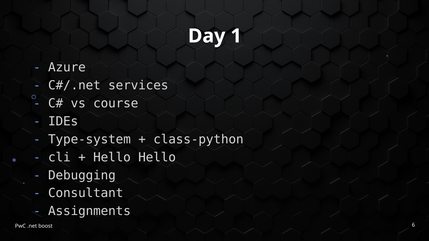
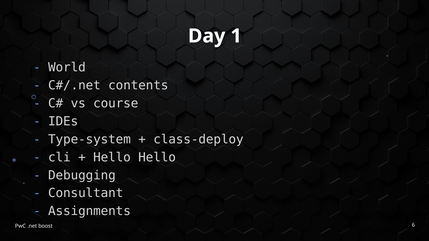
Azure: Azure -> World
services: services -> contents
class-python: class-python -> class-deploy
